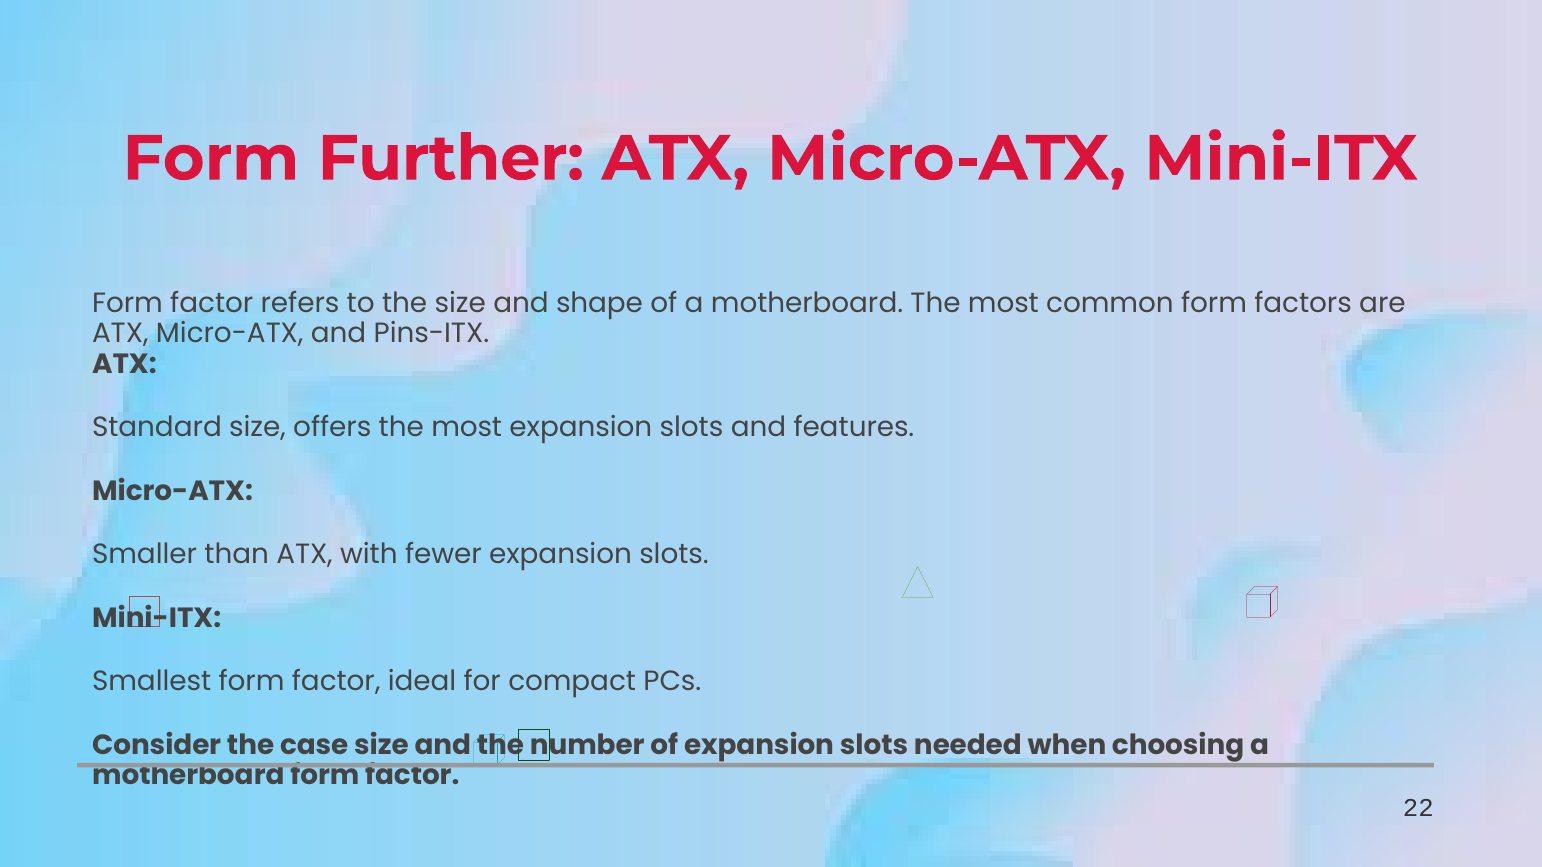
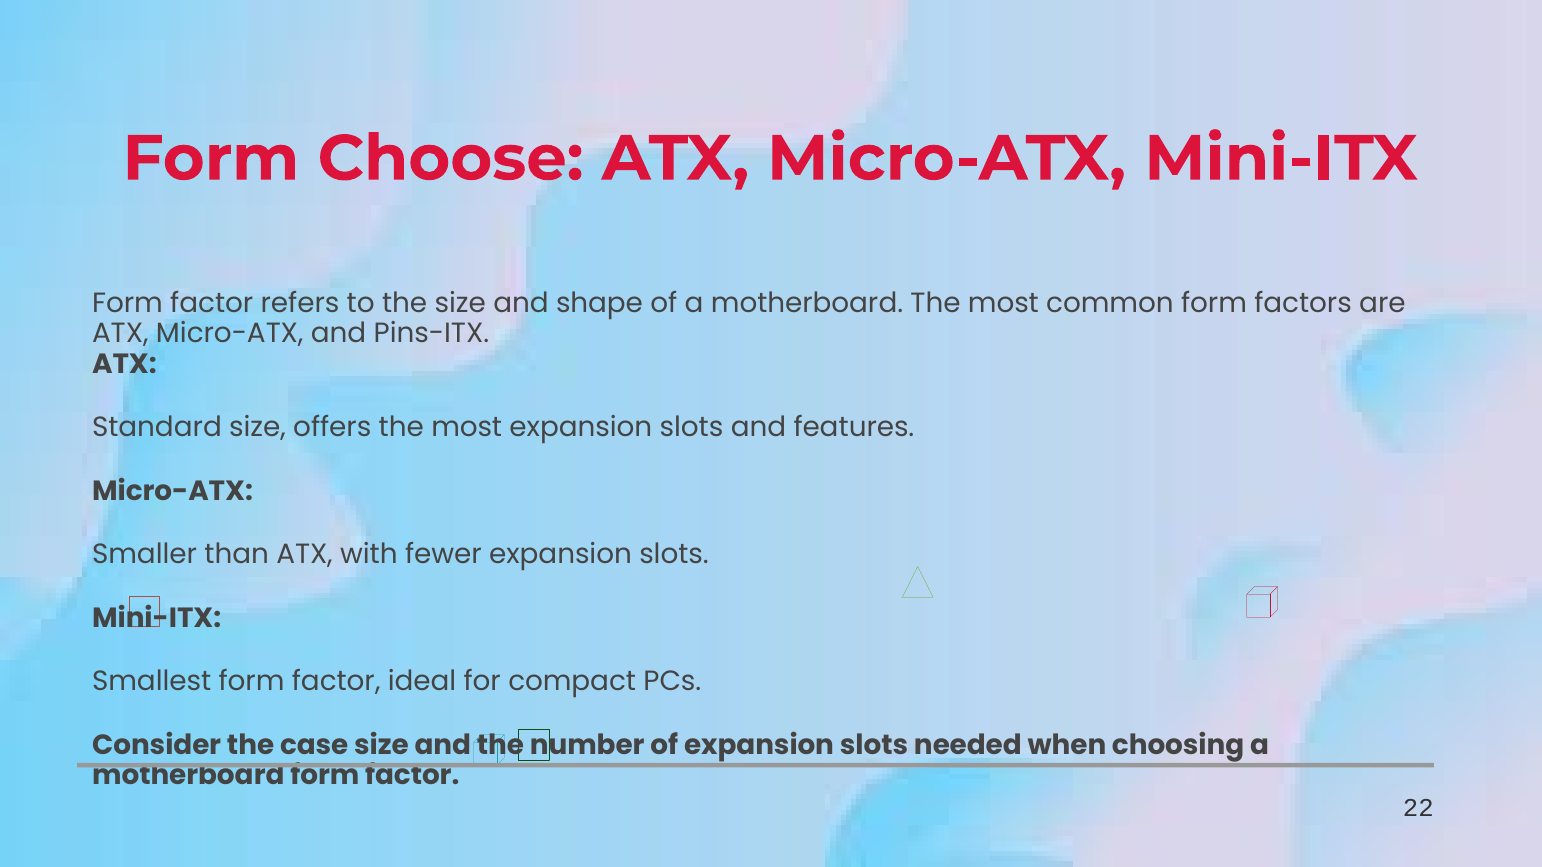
Further: Further -> Choose
